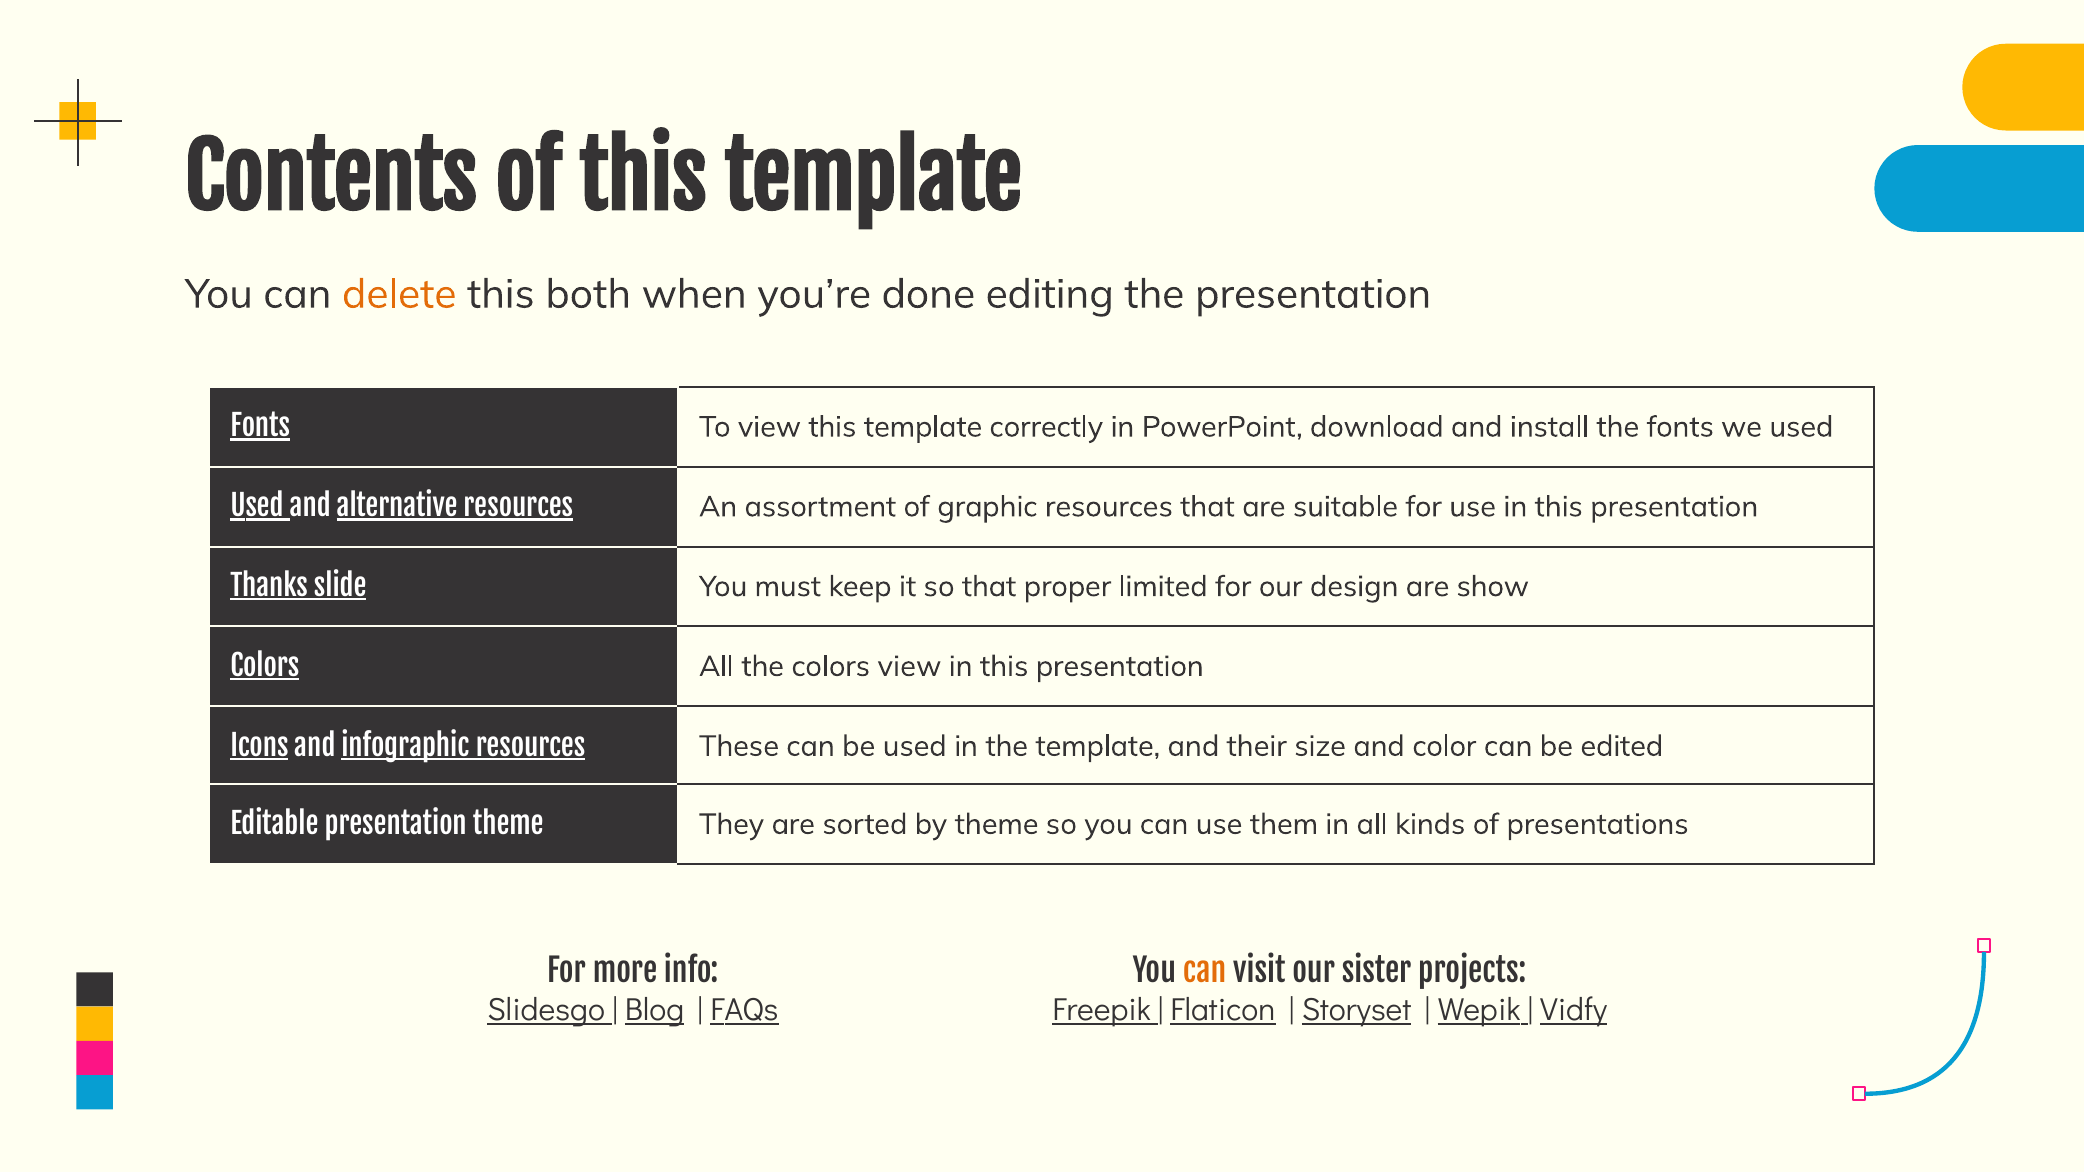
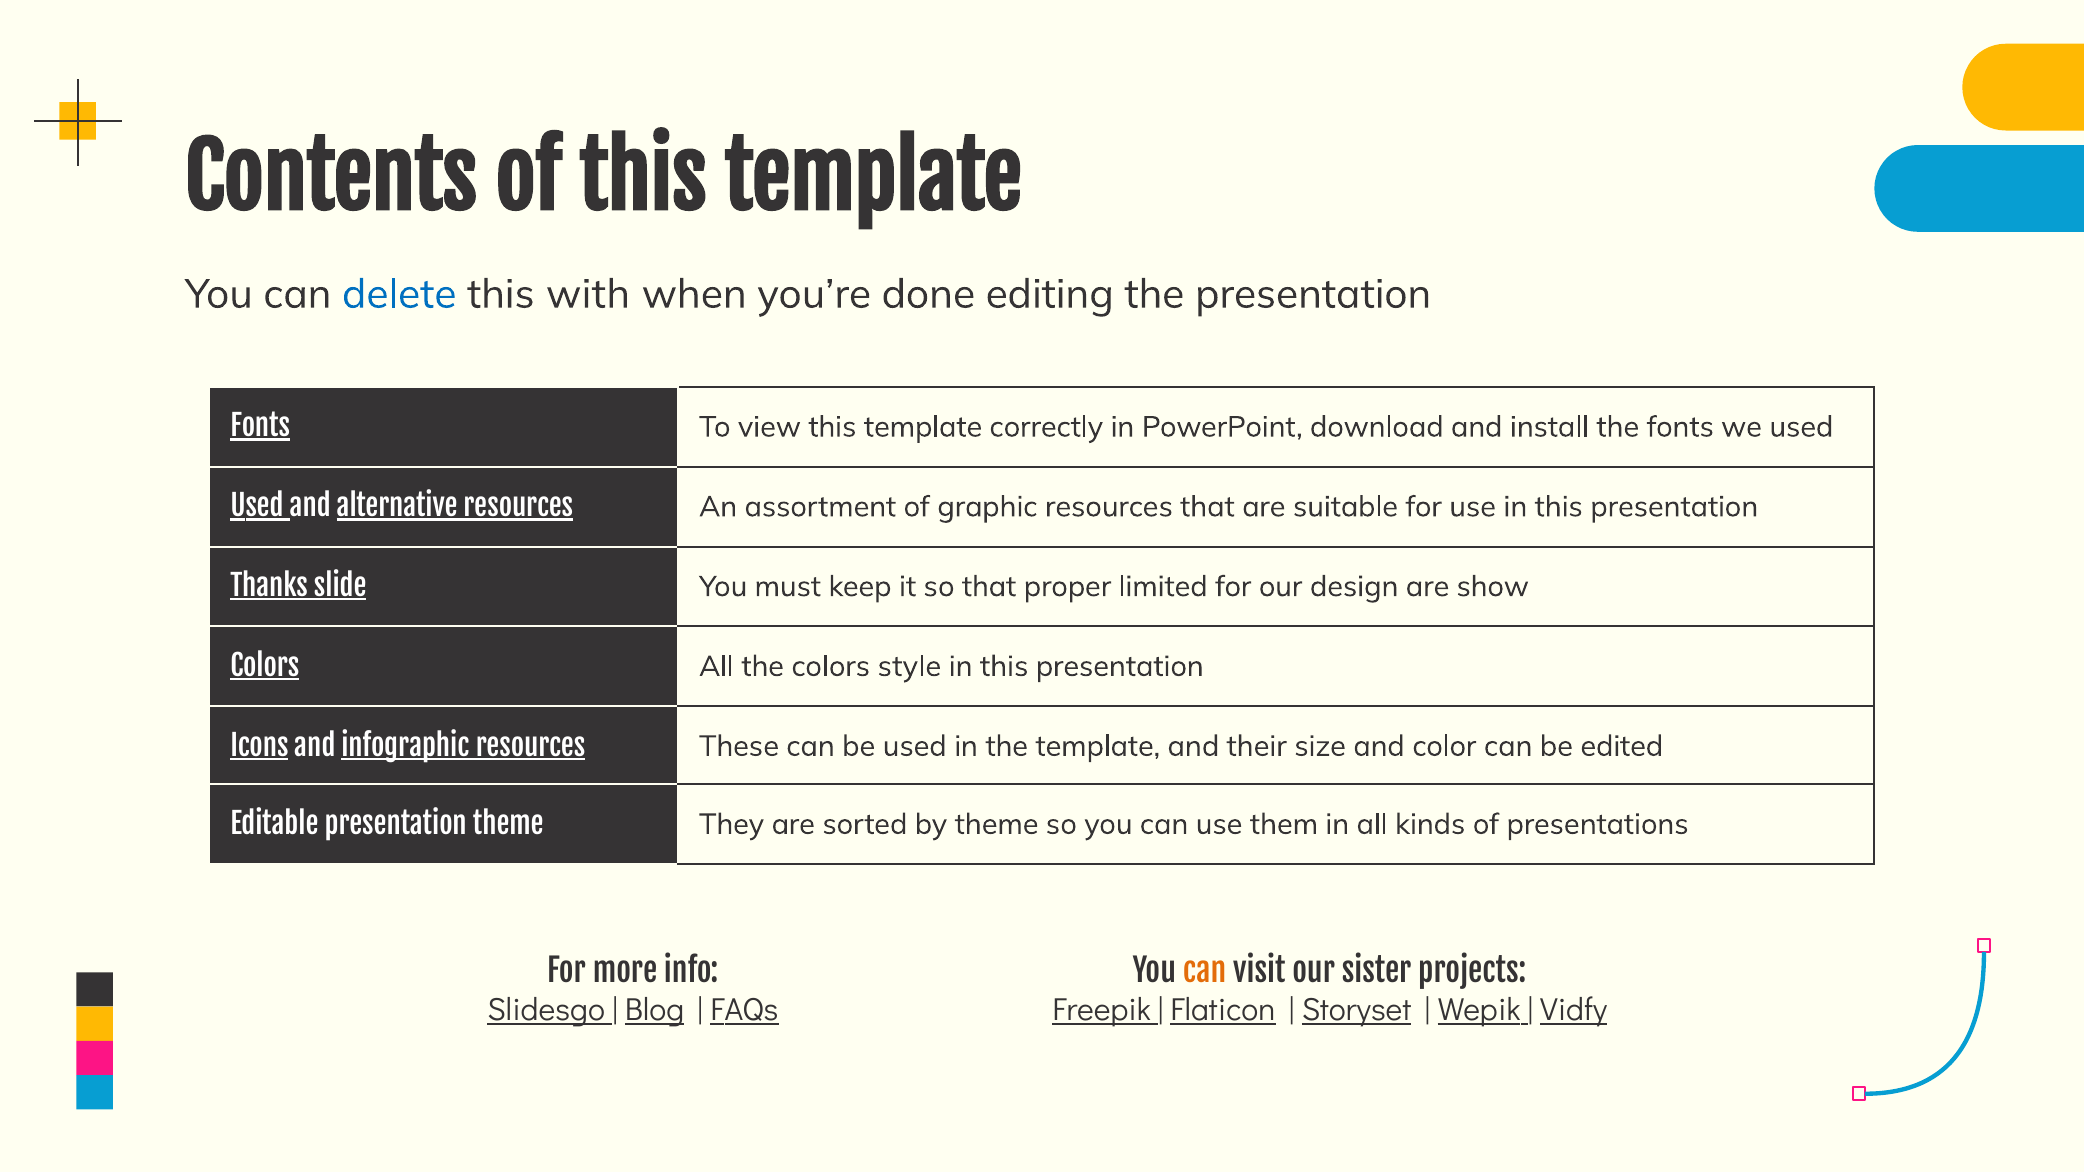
delete colour: orange -> blue
both: both -> with
colors view: view -> style
